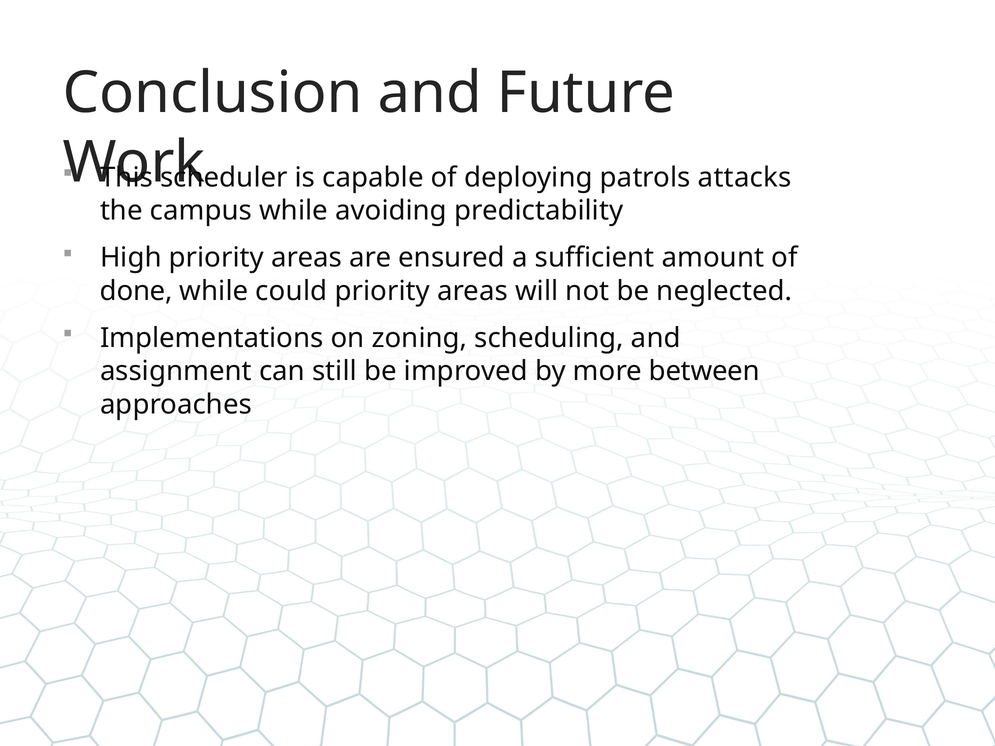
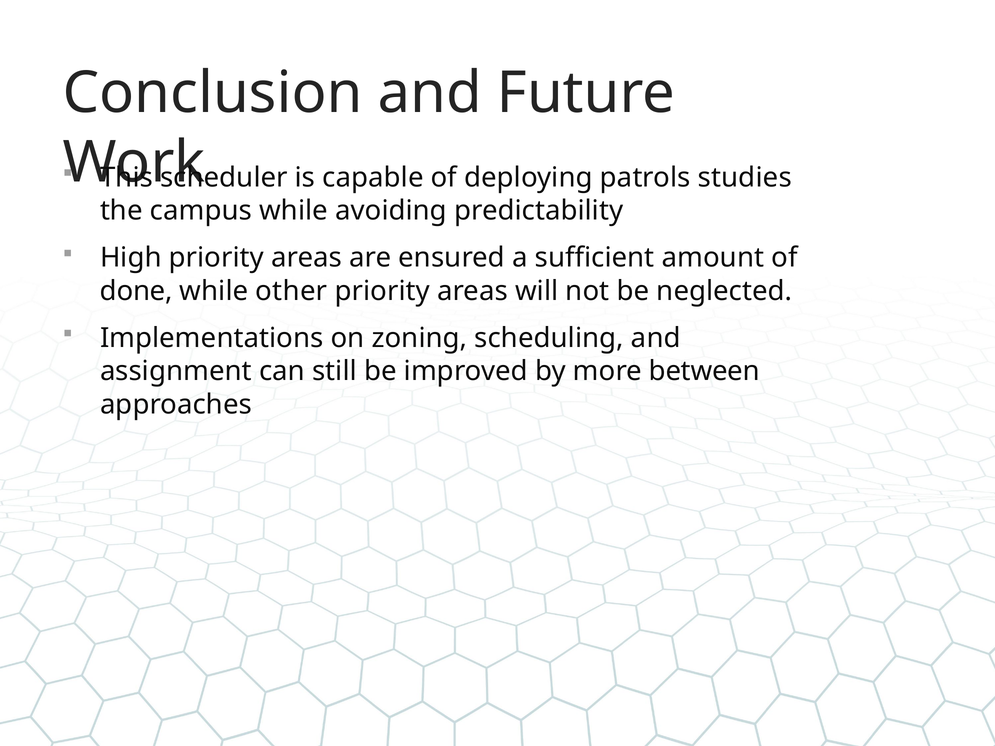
attacks: attacks -> studies
could: could -> other
